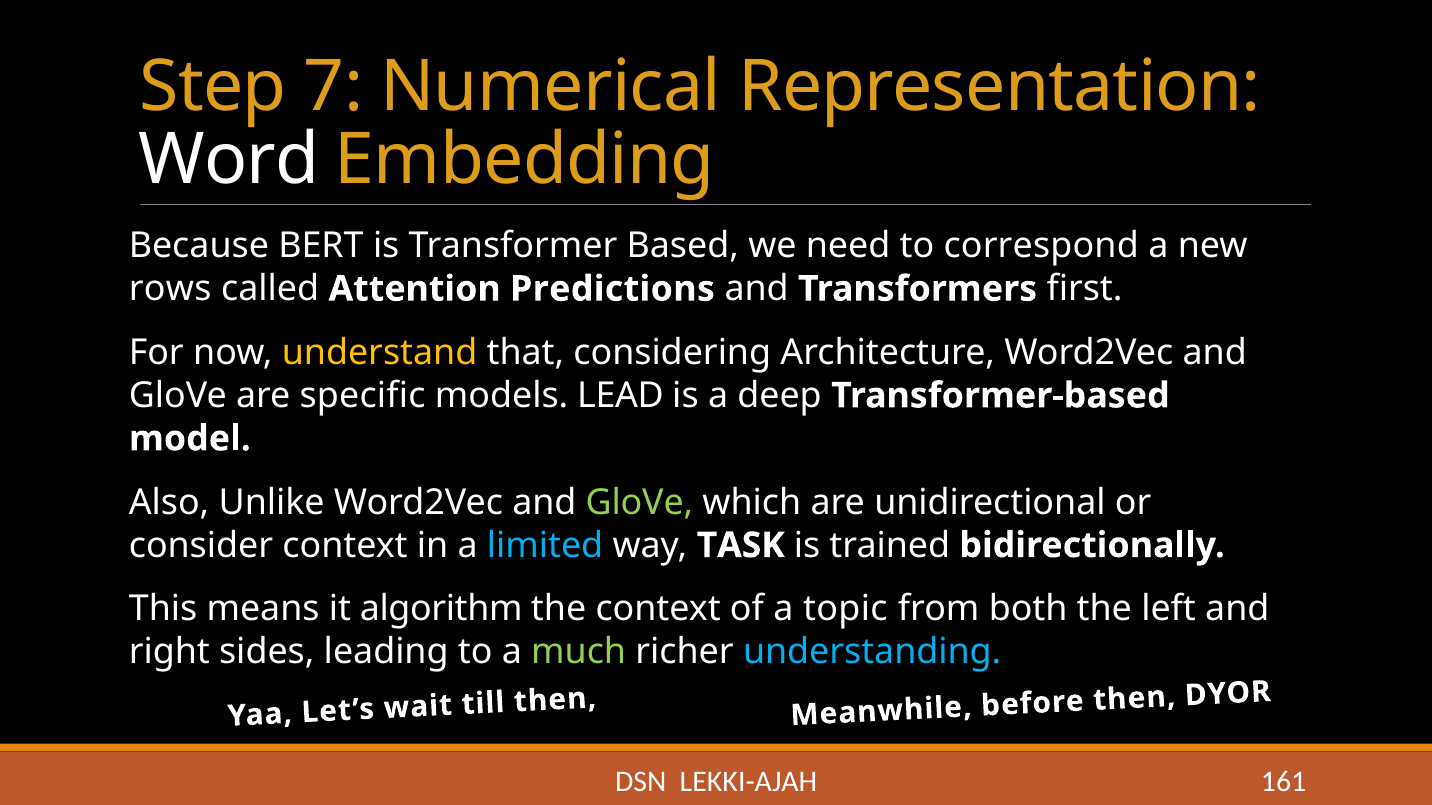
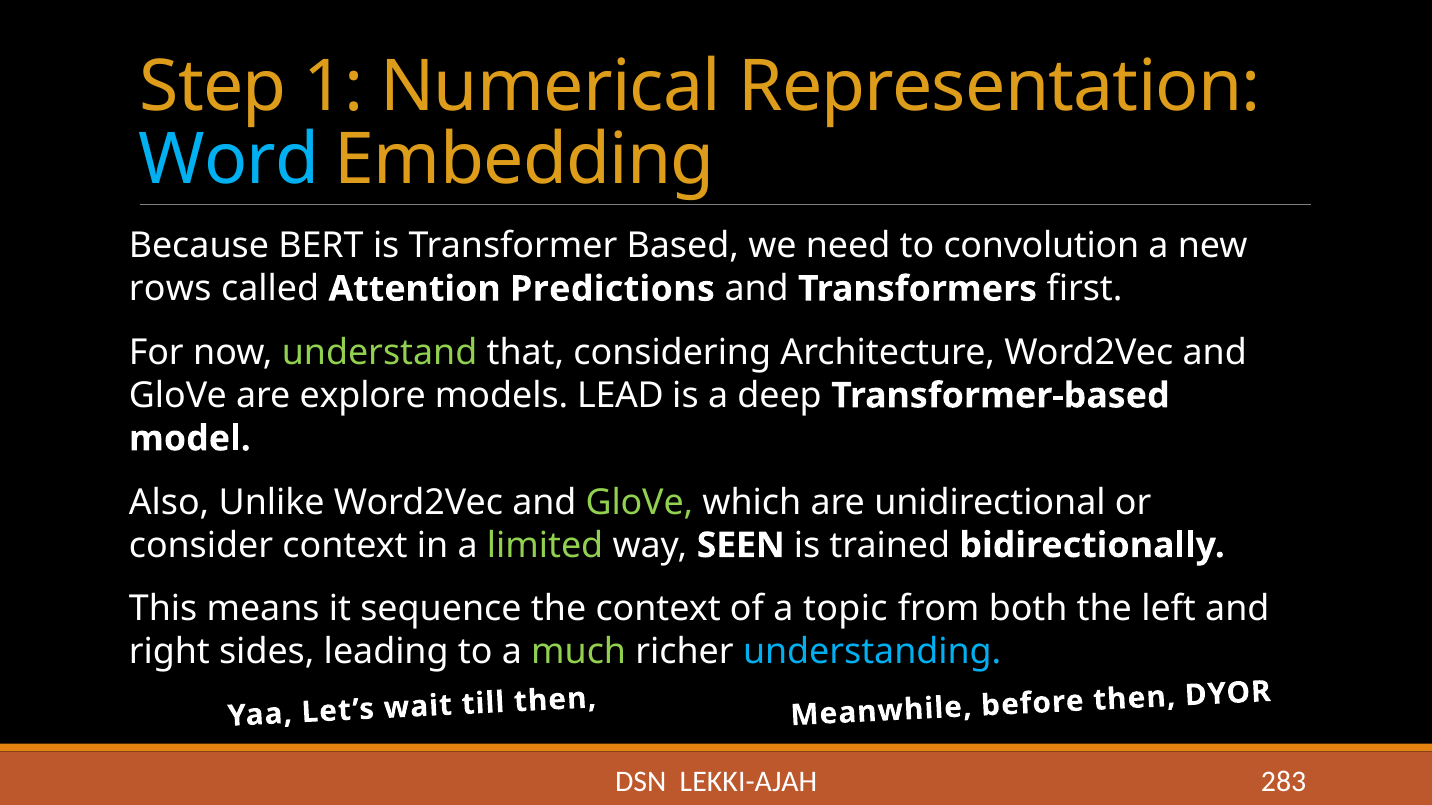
7: 7 -> 1
Word colour: white -> light blue
correspond: correspond -> convolution
understand colour: yellow -> light green
specific: specific -> explore
limited colour: light blue -> light green
TASK: TASK -> SEEN
algorithm: algorithm -> sequence
161: 161 -> 283
